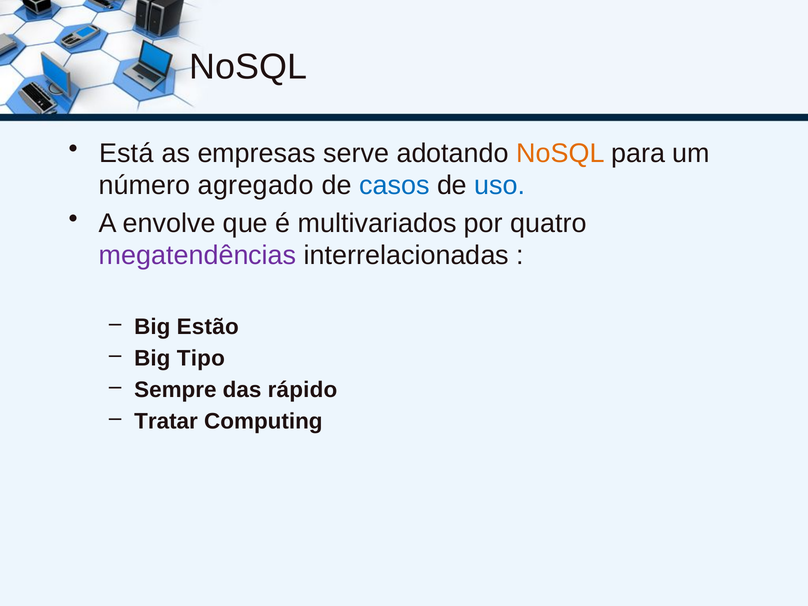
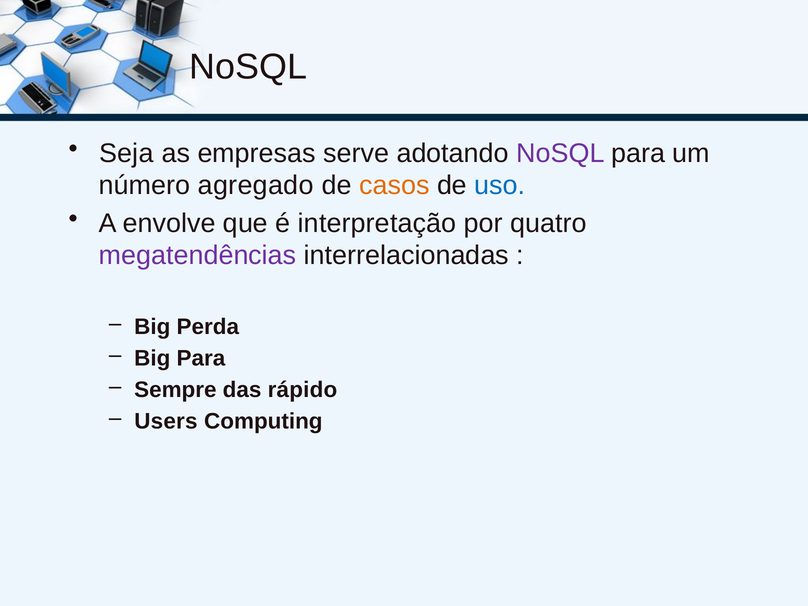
Está: Está -> Seja
NoSQL at (560, 153) colour: orange -> purple
casos colour: blue -> orange
multivariados: multivariados -> interpretação
Estão: Estão -> Perda
Big Tipo: Tipo -> Para
Tratar: Tratar -> Users
